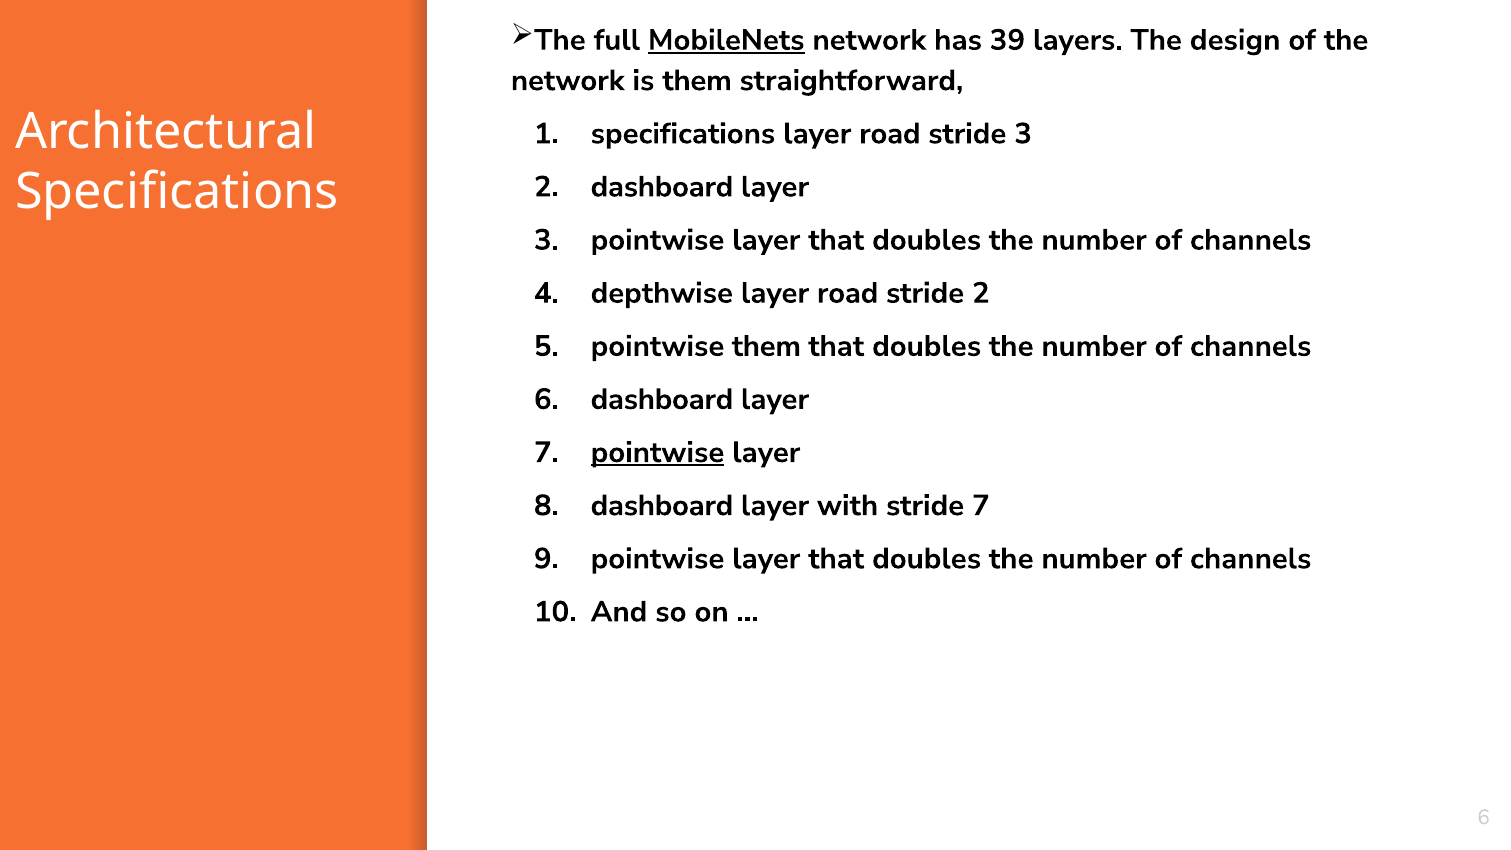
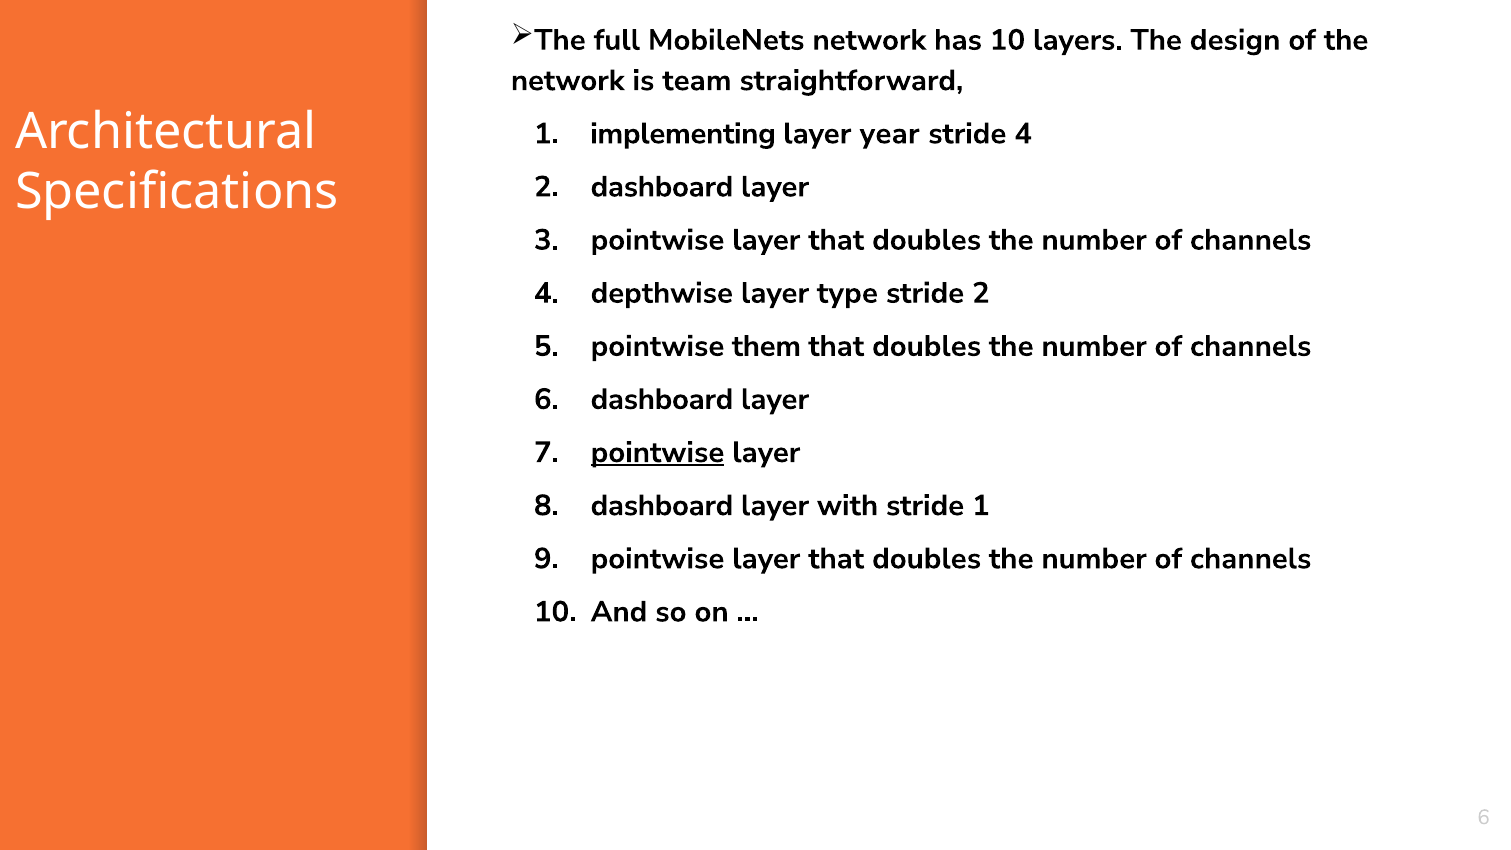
MobileNets underline: present -> none
has 39: 39 -> 10
is them: them -> team
specifications at (683, 134): specifications -> implementing
road at (890, 134): road -> year
stride 3: 3 -> 4
depthwise layer road: road -> type
stride 7: 7 -> 1
